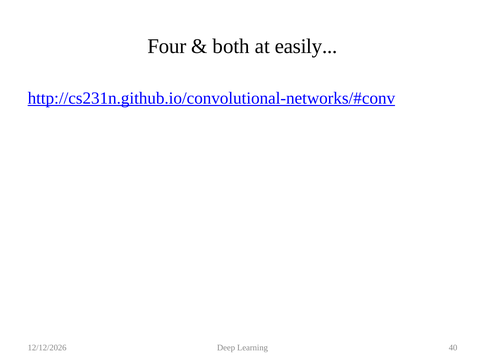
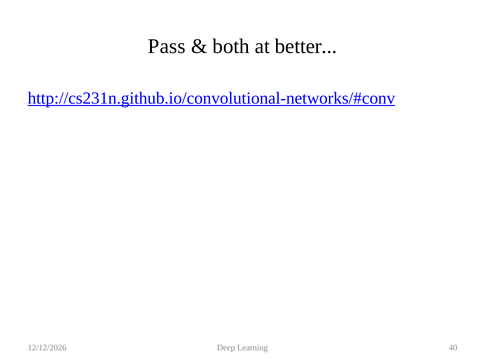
Four: Four -> Pass
easily: easily -> better
